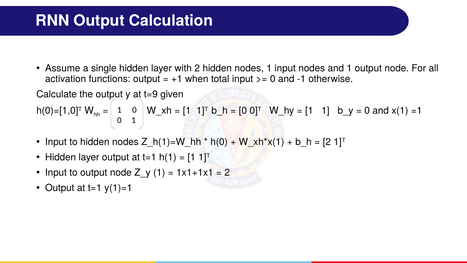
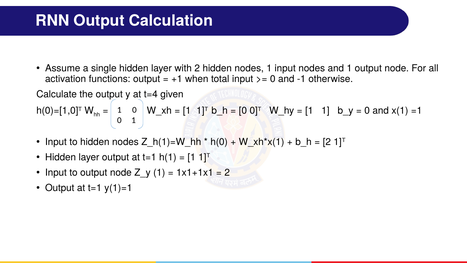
t=9: t=9 -> t=4
